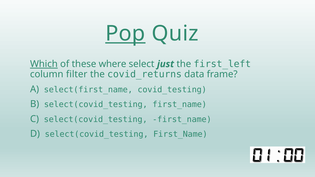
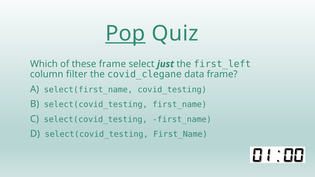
Which underline: present -> none
these where: where -> frame
covid_returns: covid_returns -> covid_clegane
